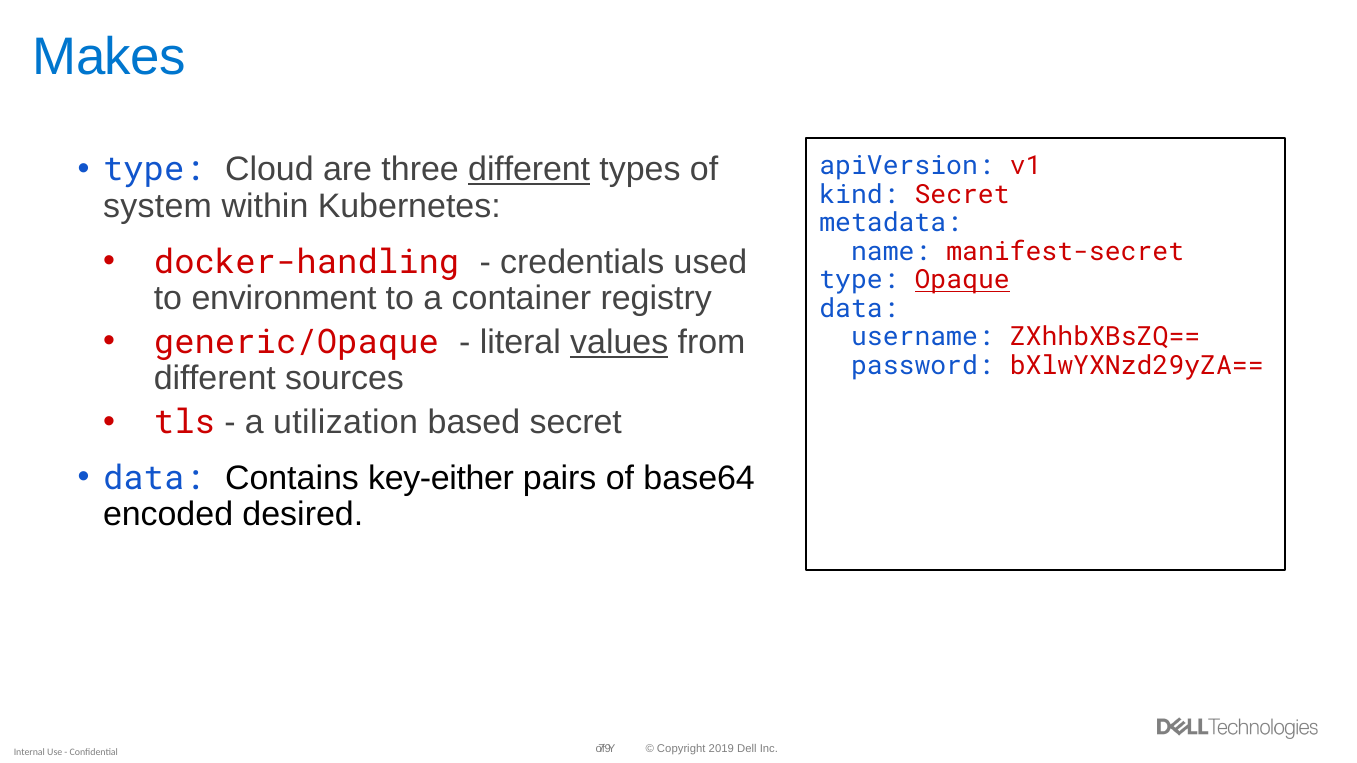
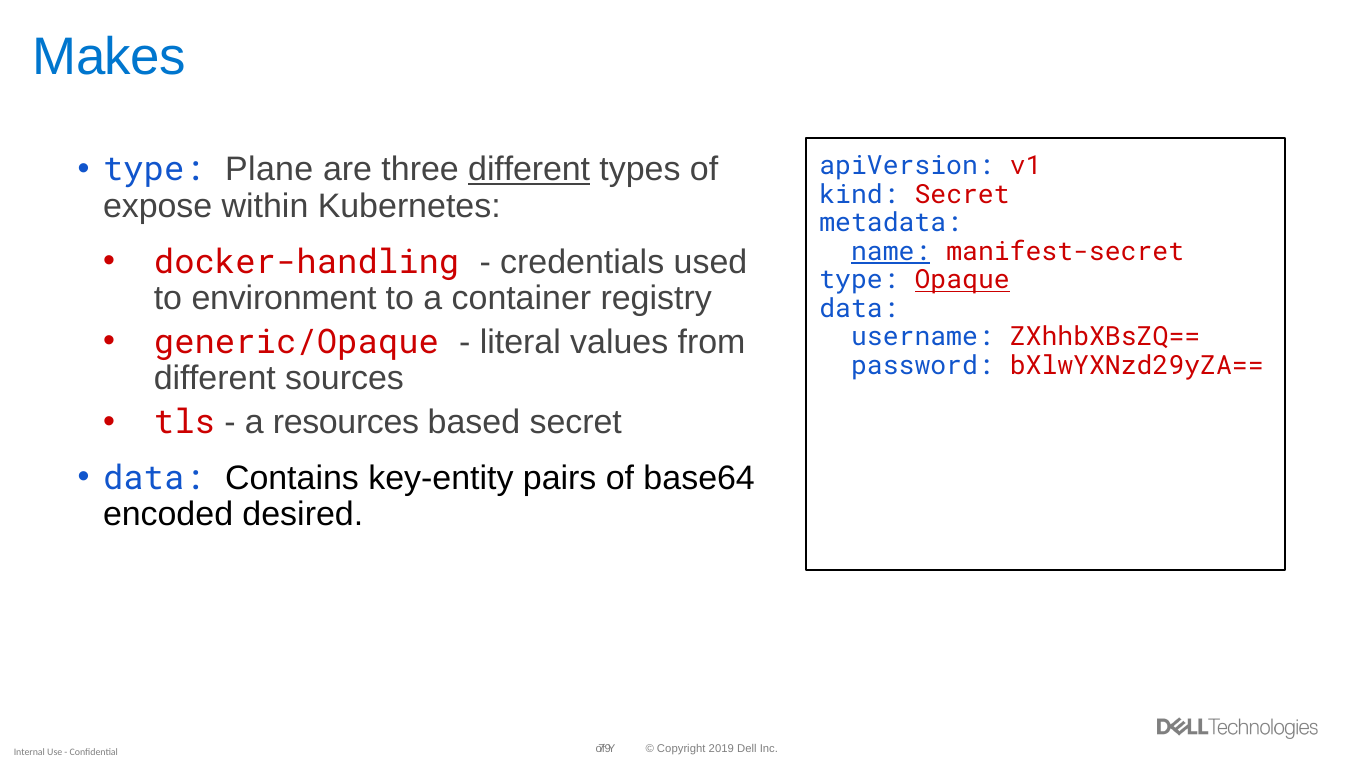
Cloud: Cloud -> Plane
system: system -> expose
name underline: none -> present
values underline: present -> none
utilization: utilization -> resources
key-either: key-either -> key-entity
